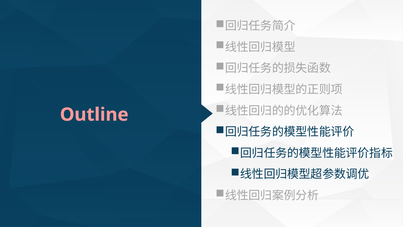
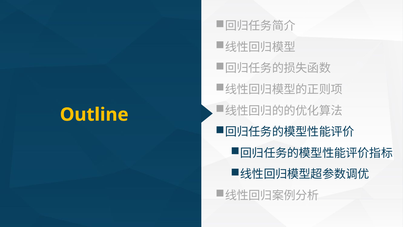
Outline colour: pink -> yellow
